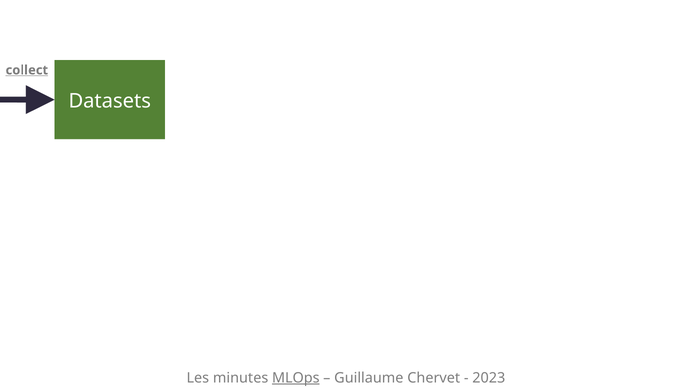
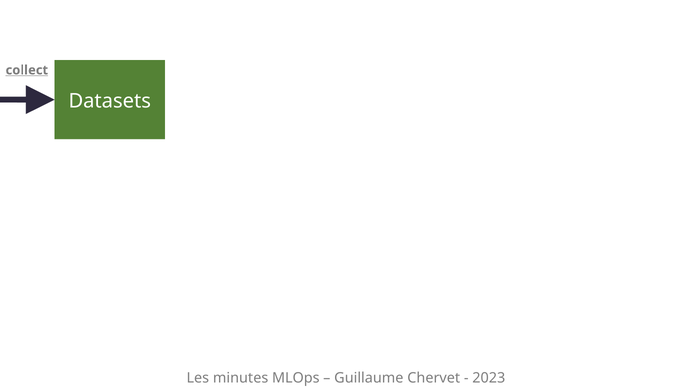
MLOps underline: present -> none
